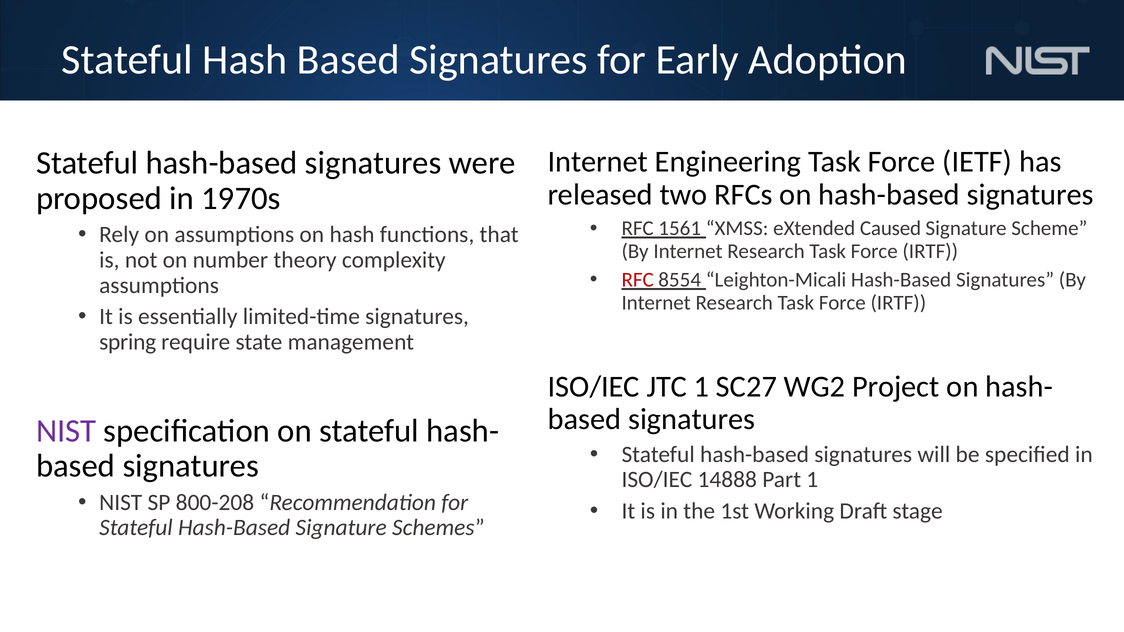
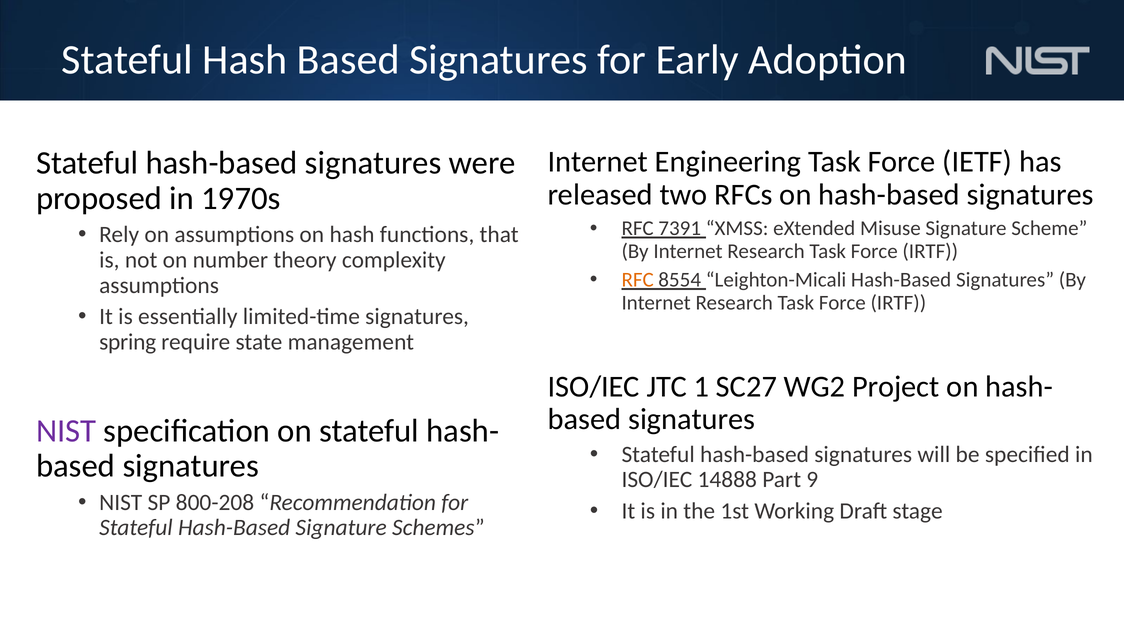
1561: 1561 -> 7391
Caused: Caused -> Misuse
RFC at (638, 280) colour: red -> orange
Part 1: 1 -> 9
